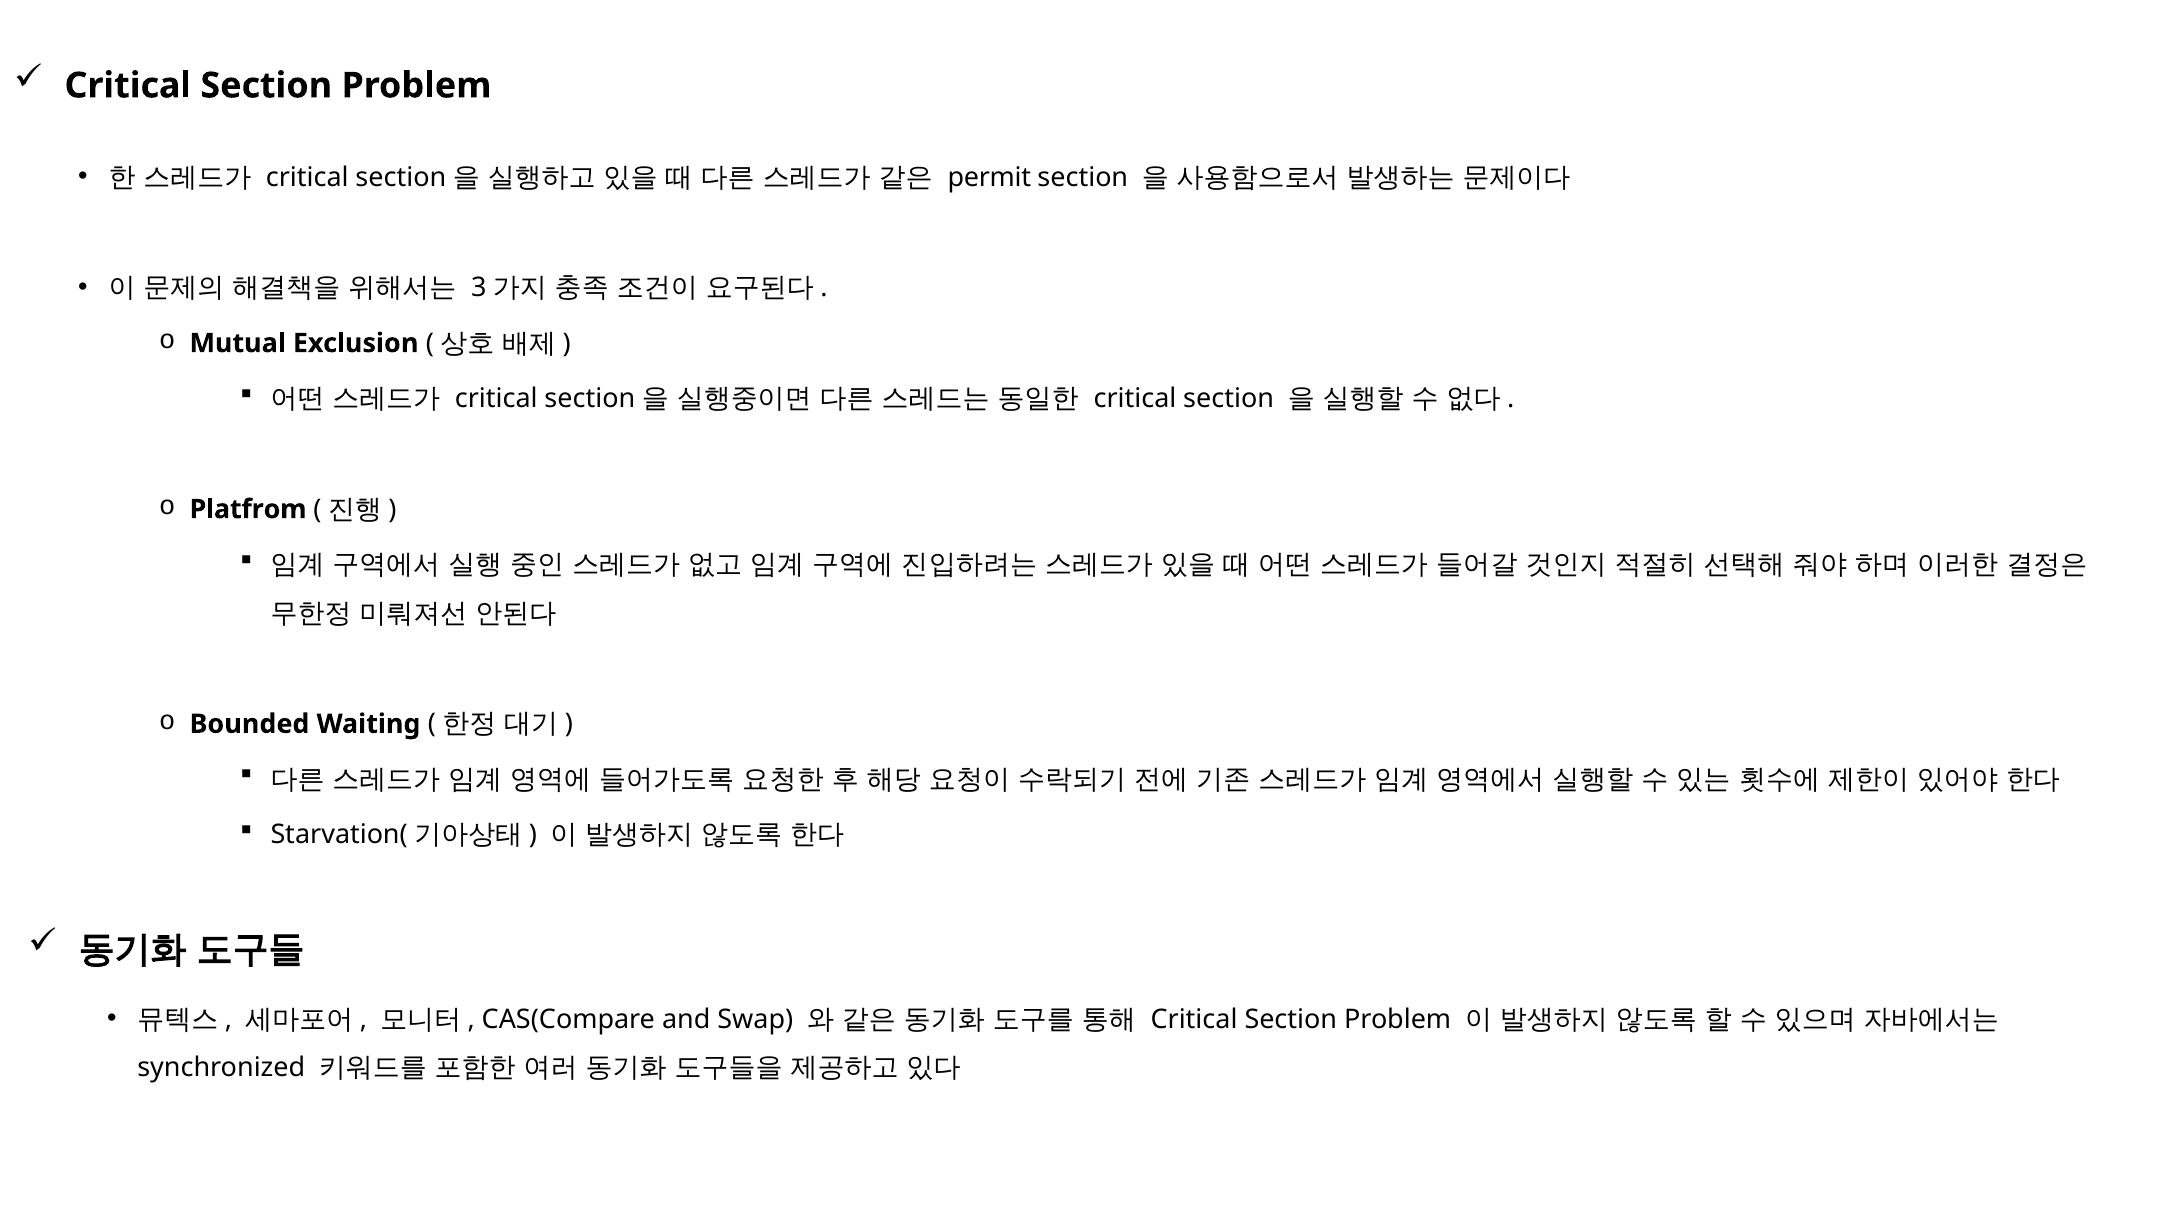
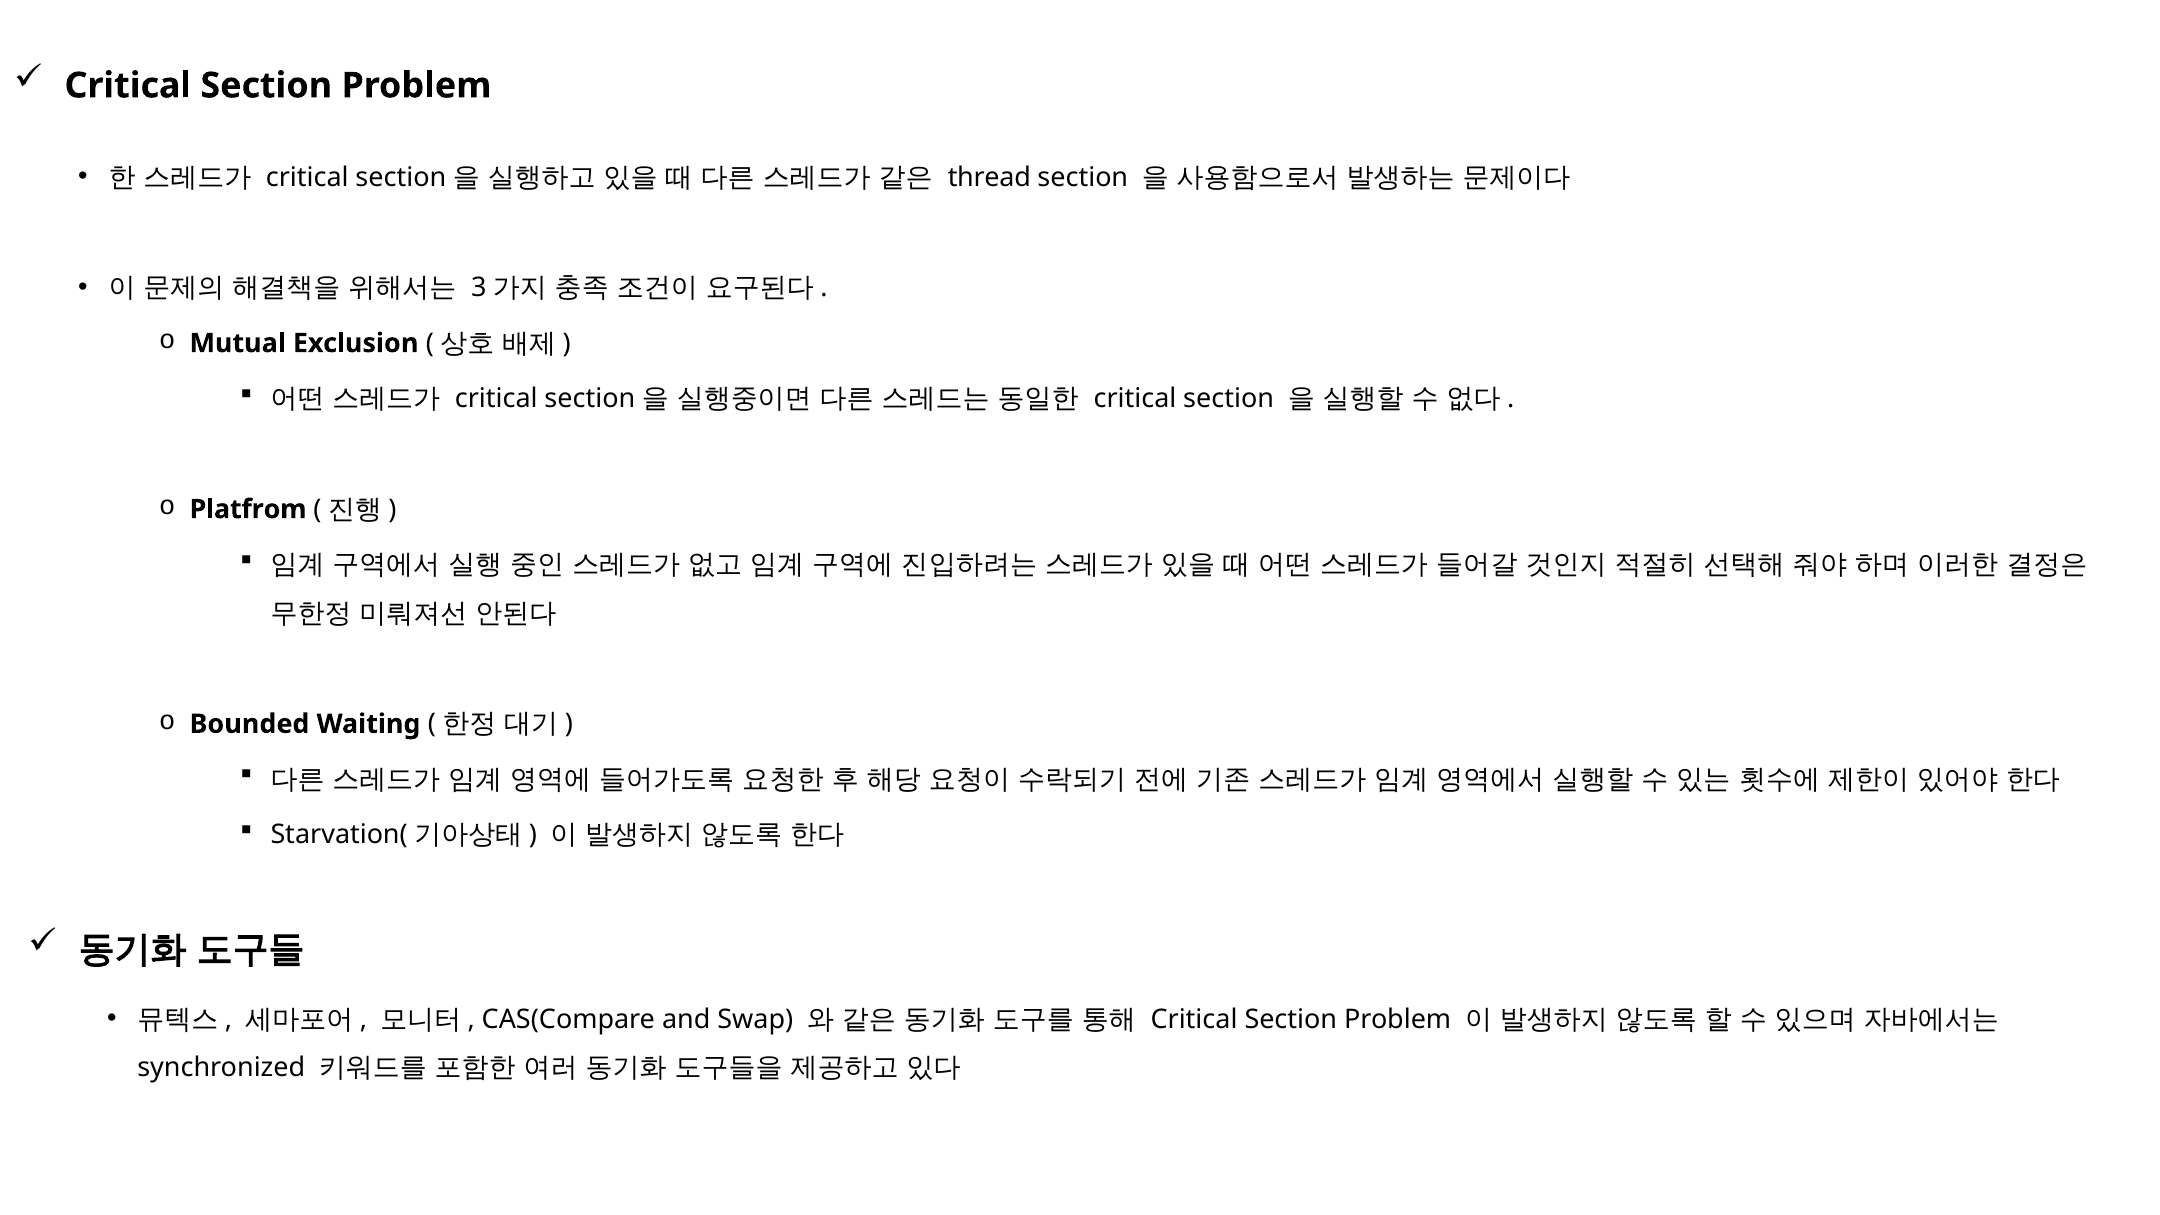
permit: permit -> thread
